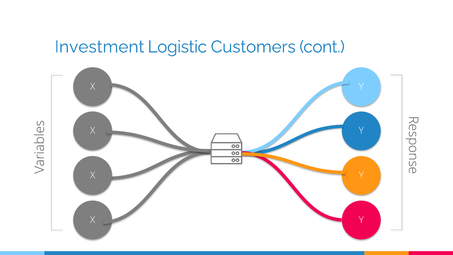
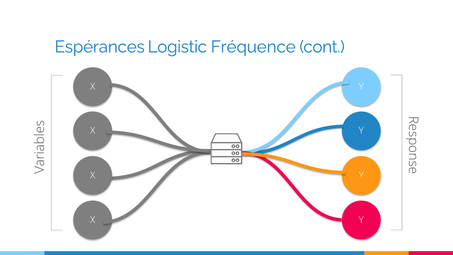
Investment: Investment -> Espérances
Customers: Customers -> Fréquence
